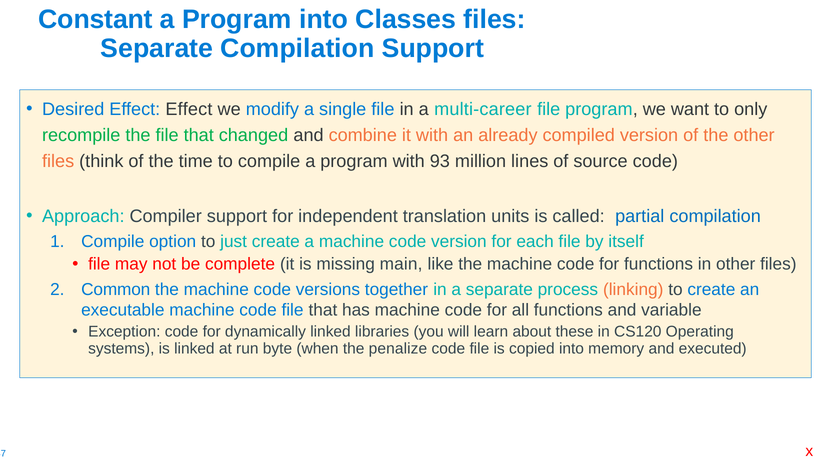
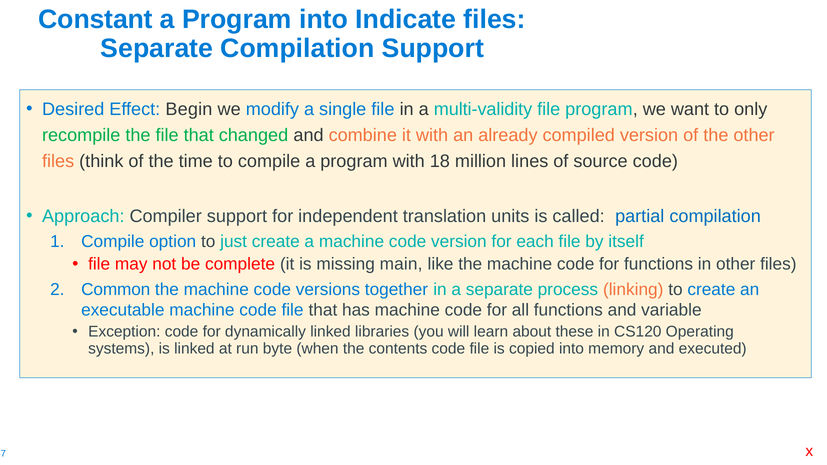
Classes: Classes -> Indicate
Effect Effect: Effect -> Begin
multi-career: multi-career -> multi-validity
93: 93 -> 18
penalize: penalize -> contents
